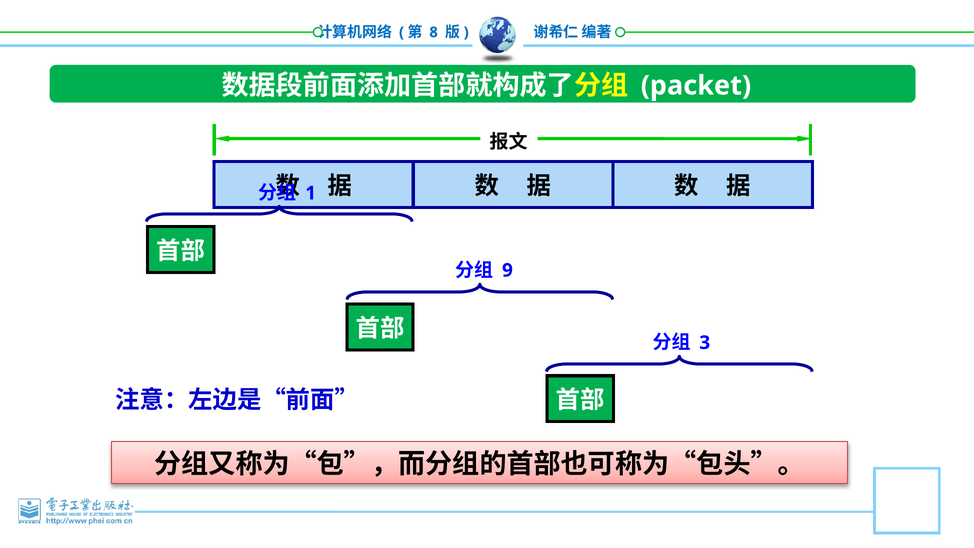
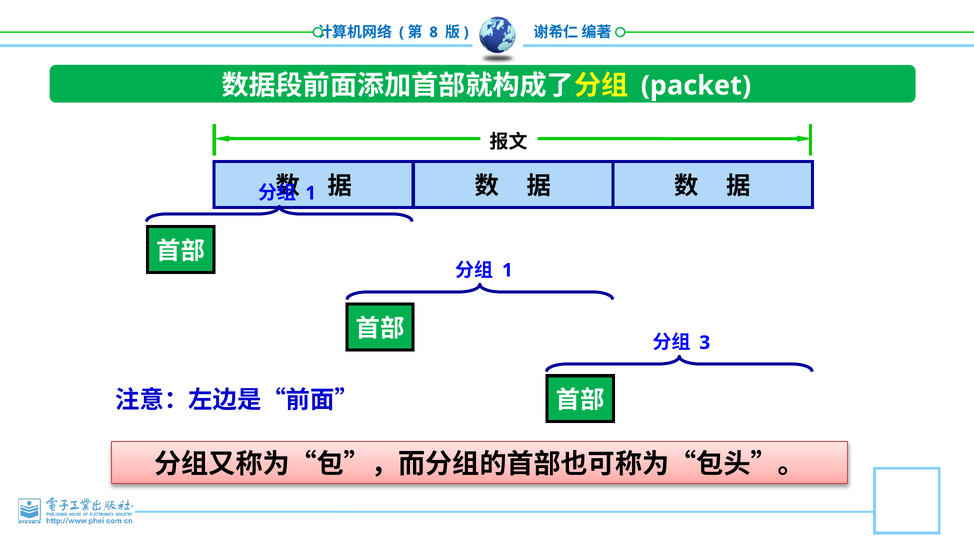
9 at (507, 270): 9 -> 1
